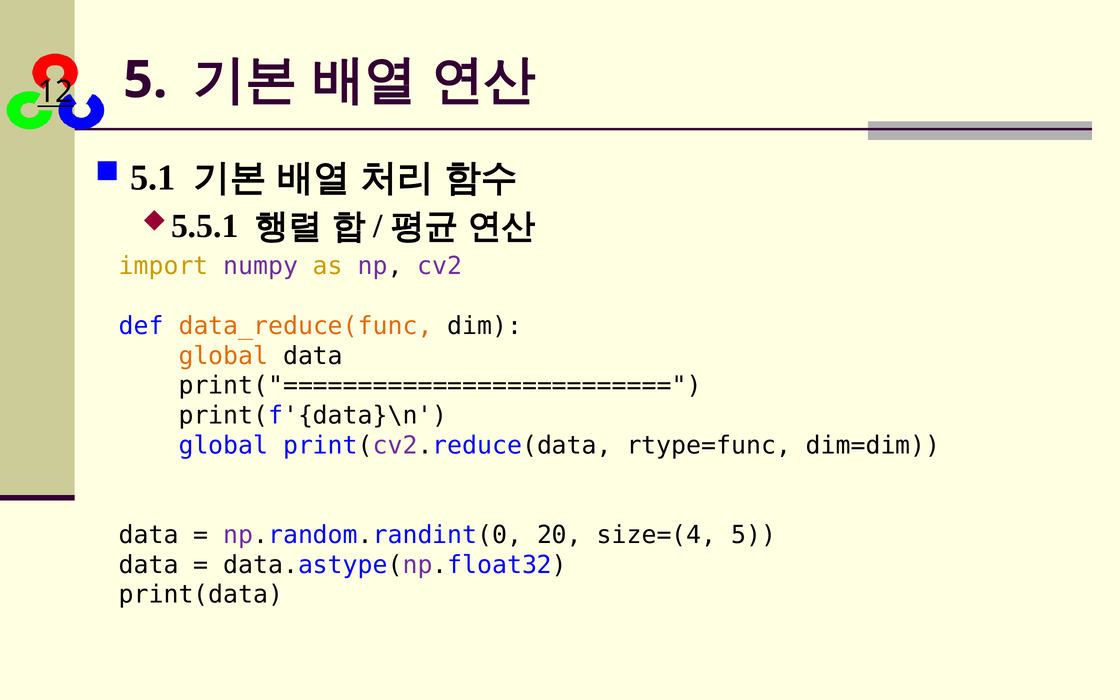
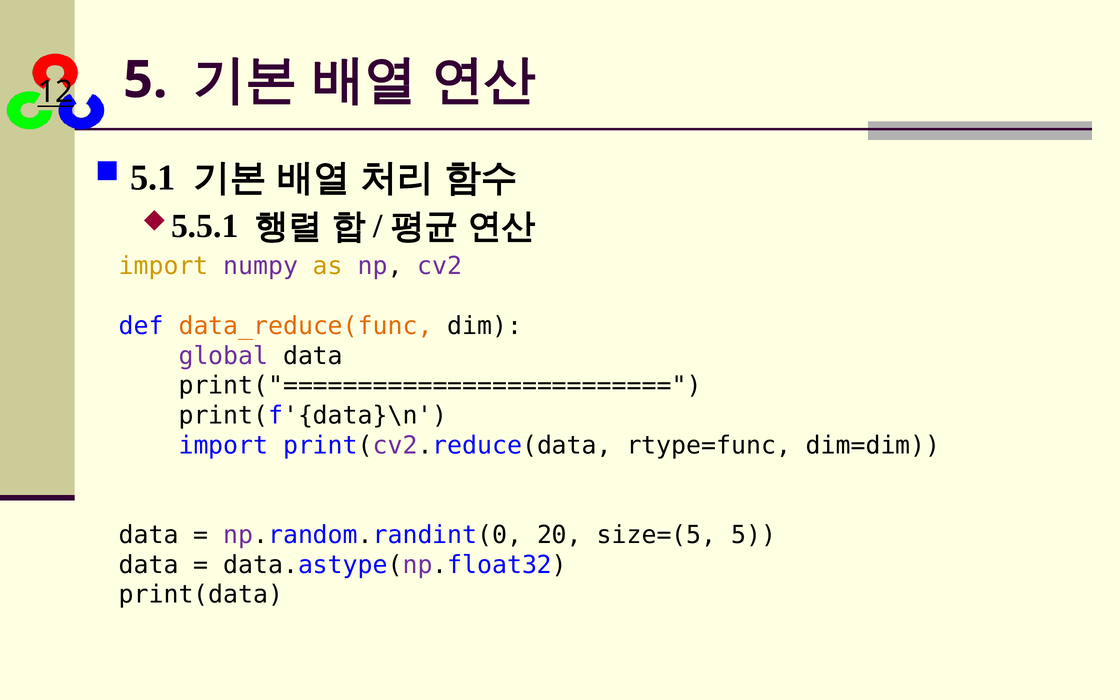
global at (223, 356) colour: orange -> purple
global at (223, 445): global -> import
size=(4: size=(4 -> size=(5
